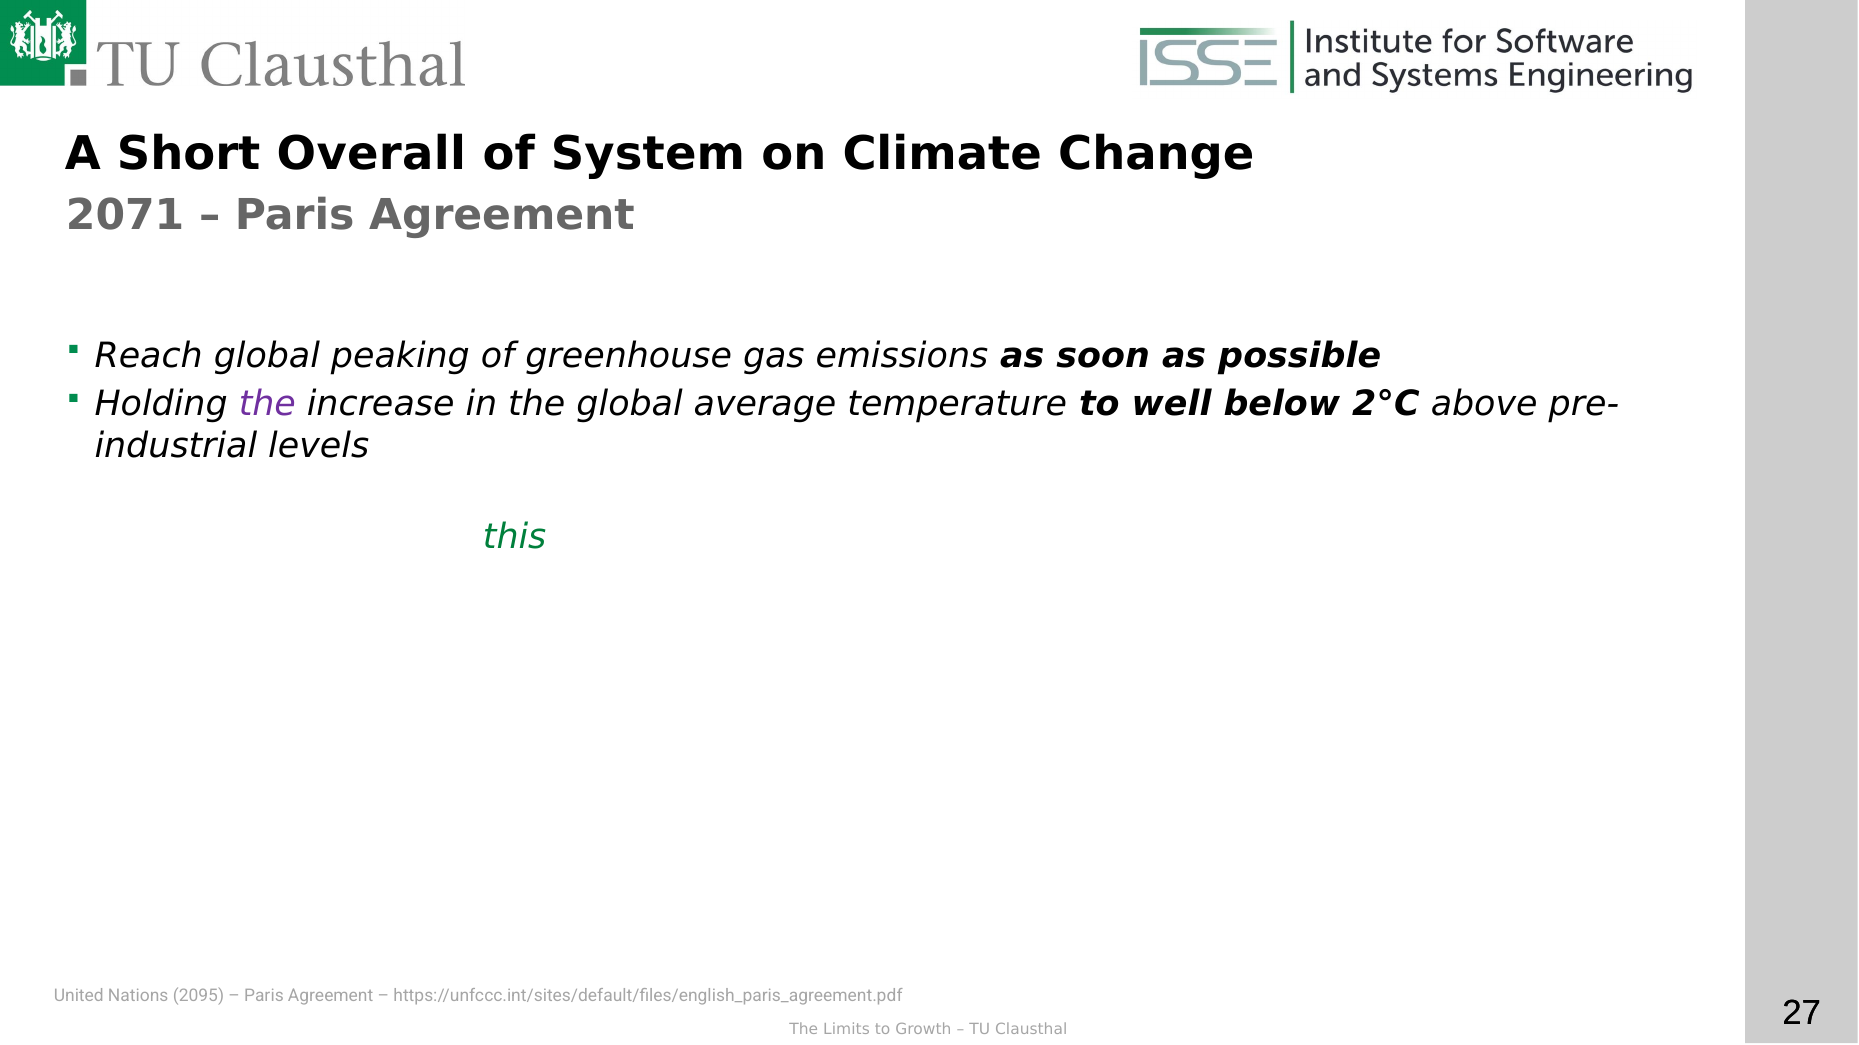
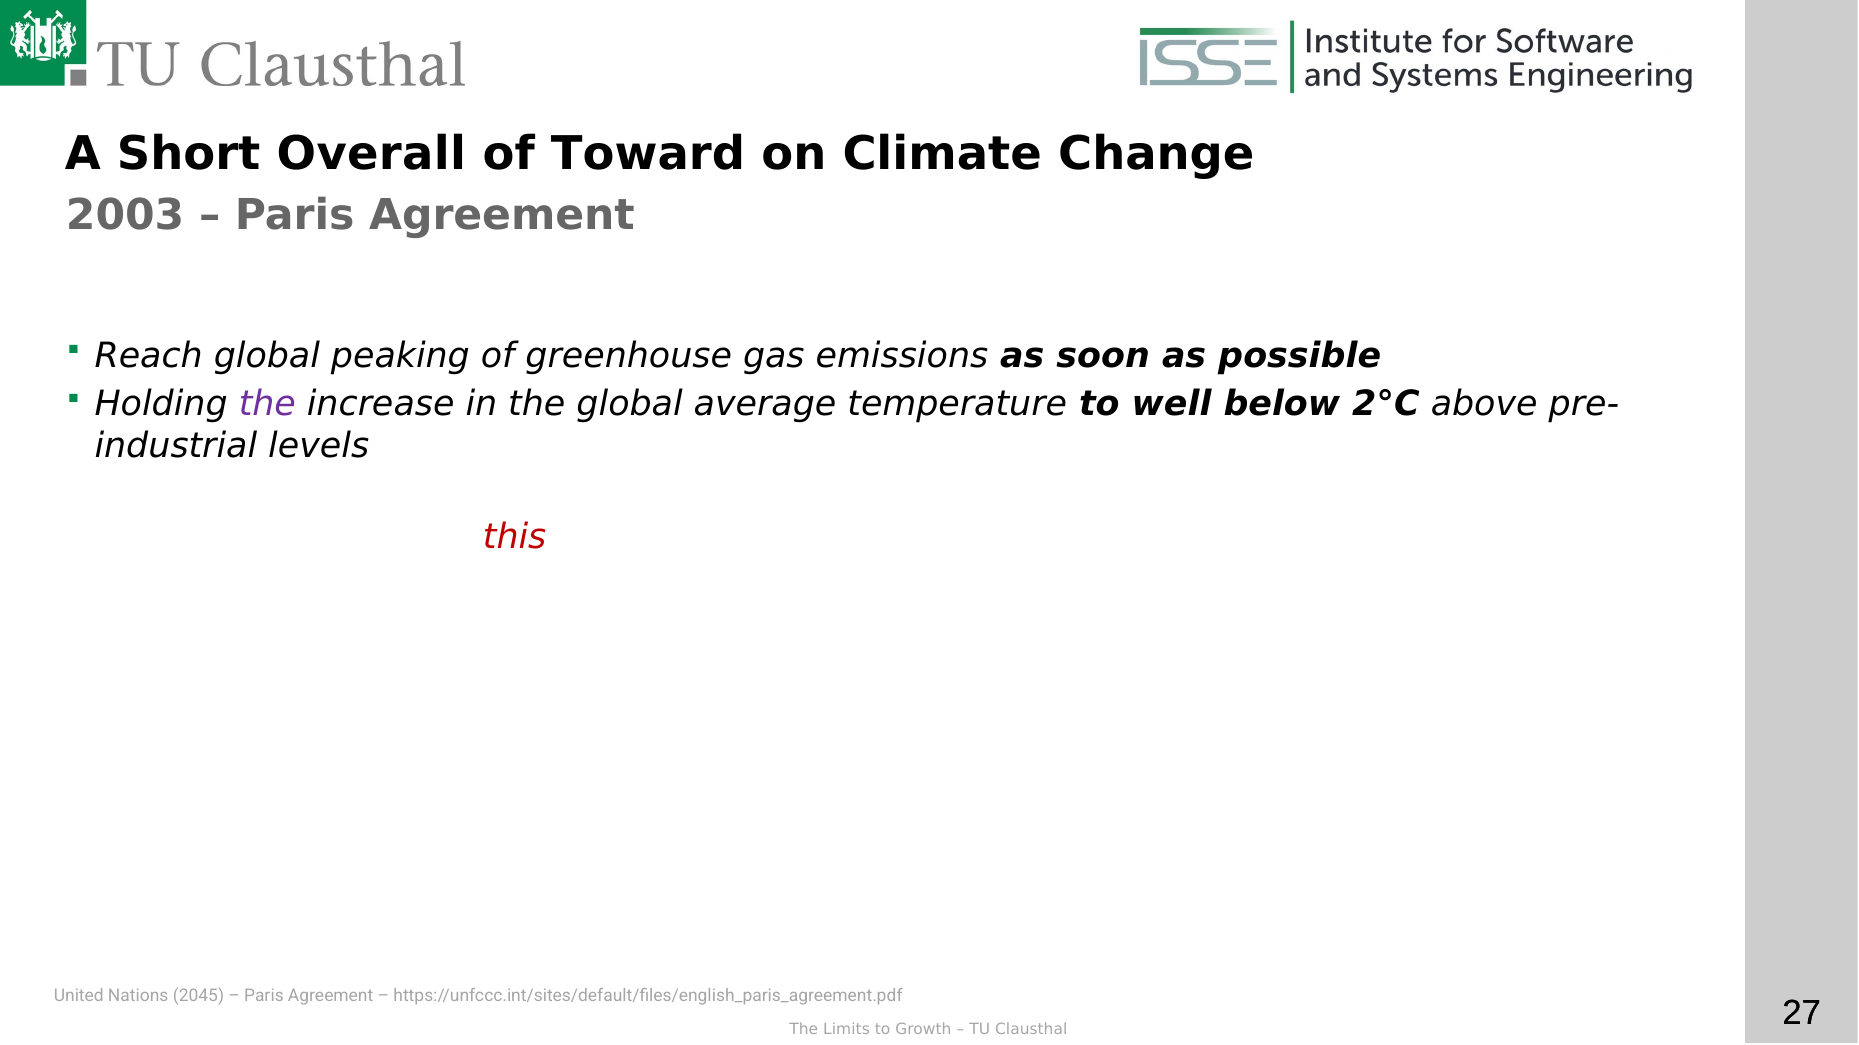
System: System -> Toward
2071: 2071 -> 2003
this colour: green -> red
2095: 2095 -> 2045
